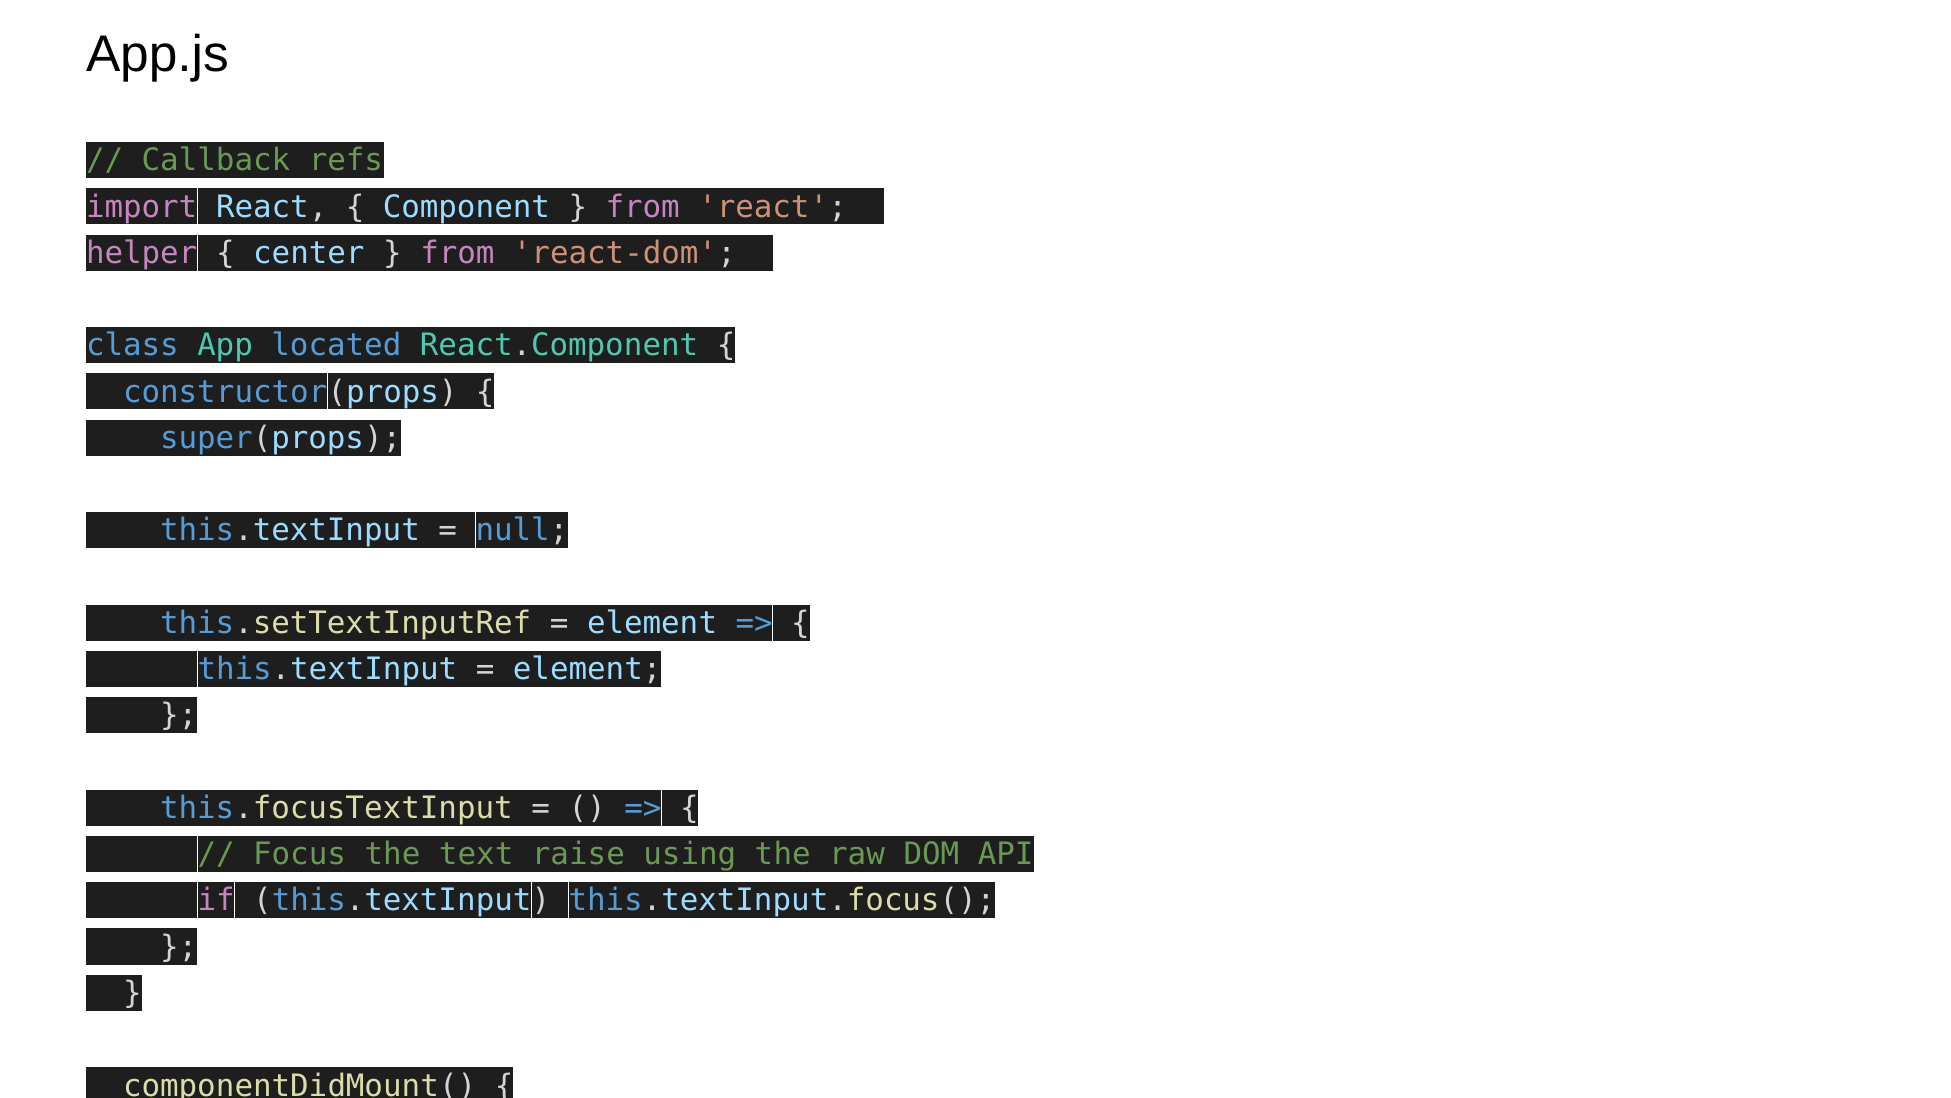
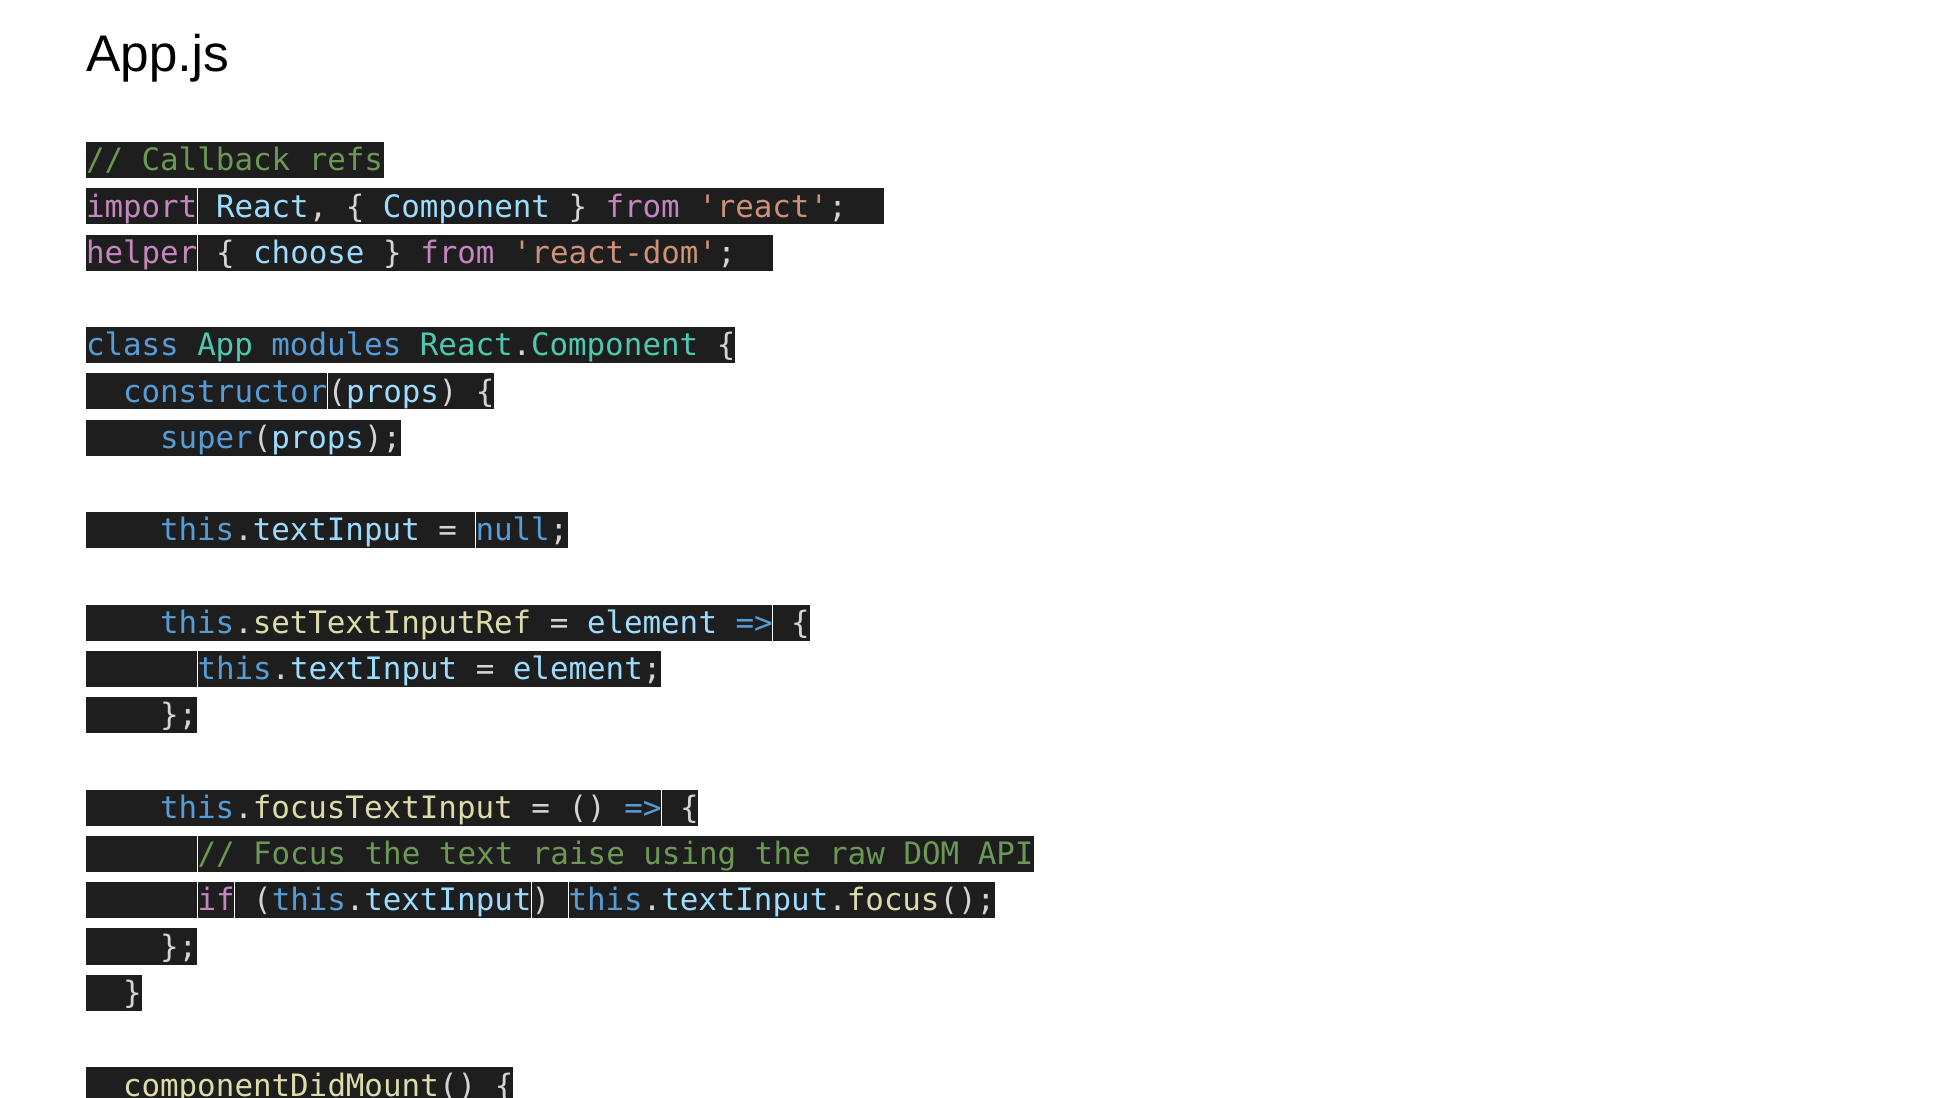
center: center -> choose
located: located -> modules
